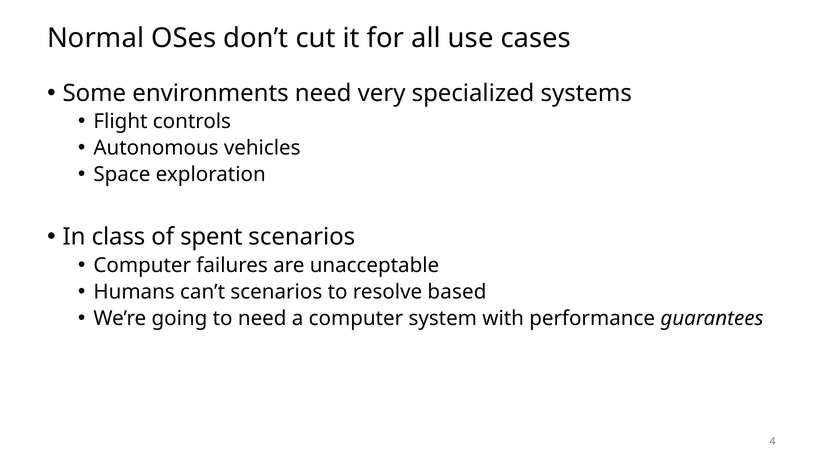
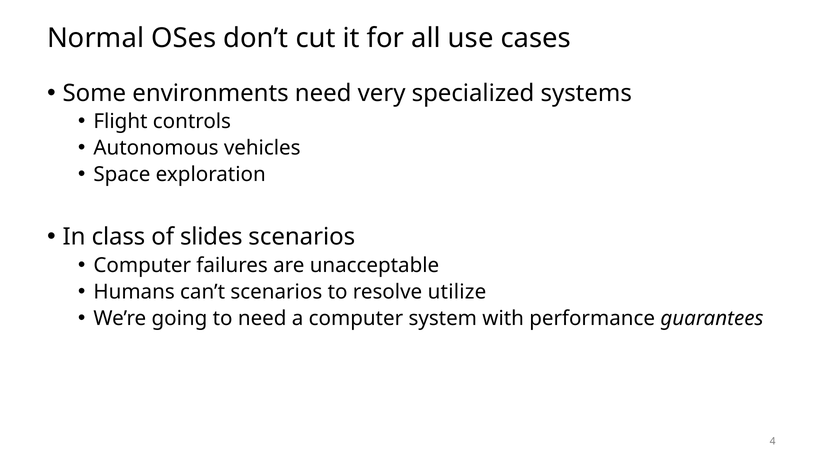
spent: spent -> slides
based: based -> utilize
